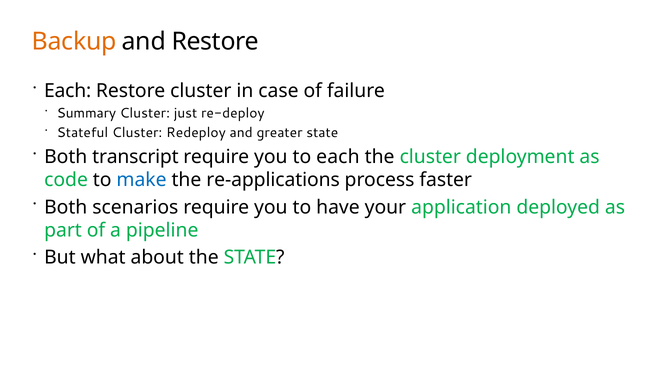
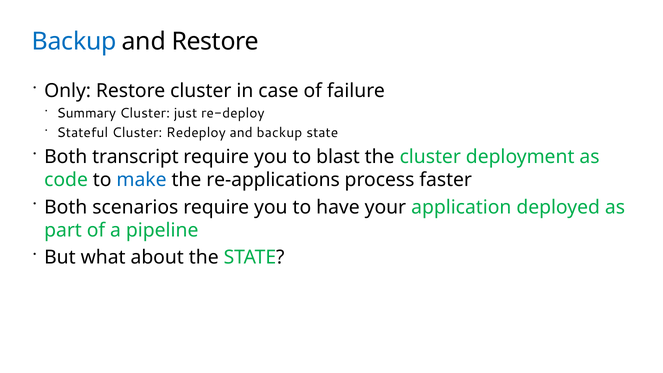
Backup at (74, 42) colour: orange -> blue
Each at (68, 91): Each -> Only
and greater: greater -> backup
to each: each -> blast
